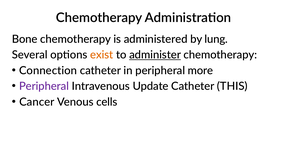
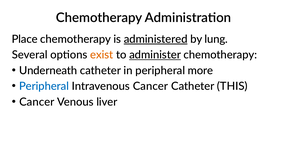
Bone: Bone -> Place
administered underline: none -> present
Connection: Connection -> Underneath
Peripheral at (44, 86) colour: purple -> blue
Intravenous Update: Update -> Cancer
cells: cells -> liver
